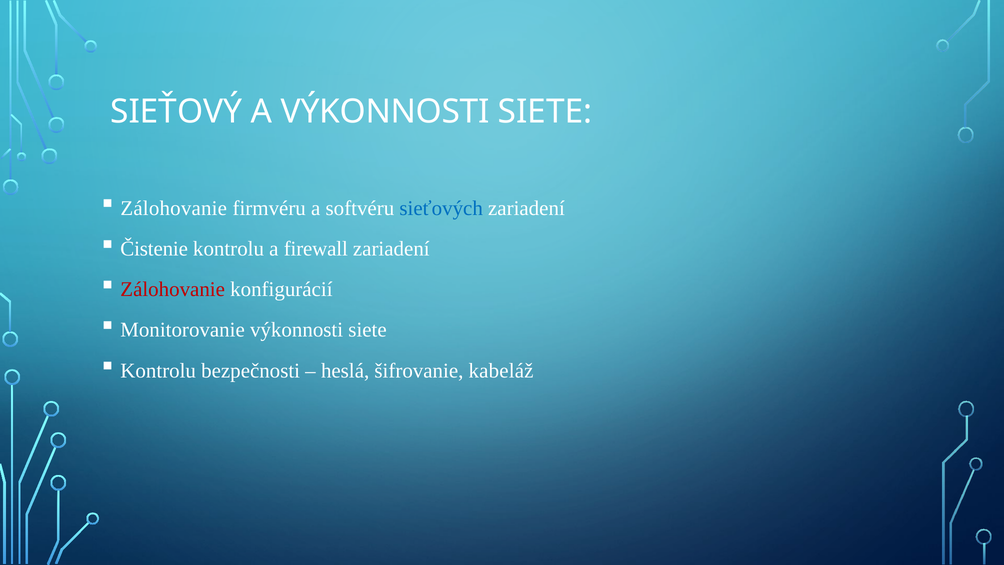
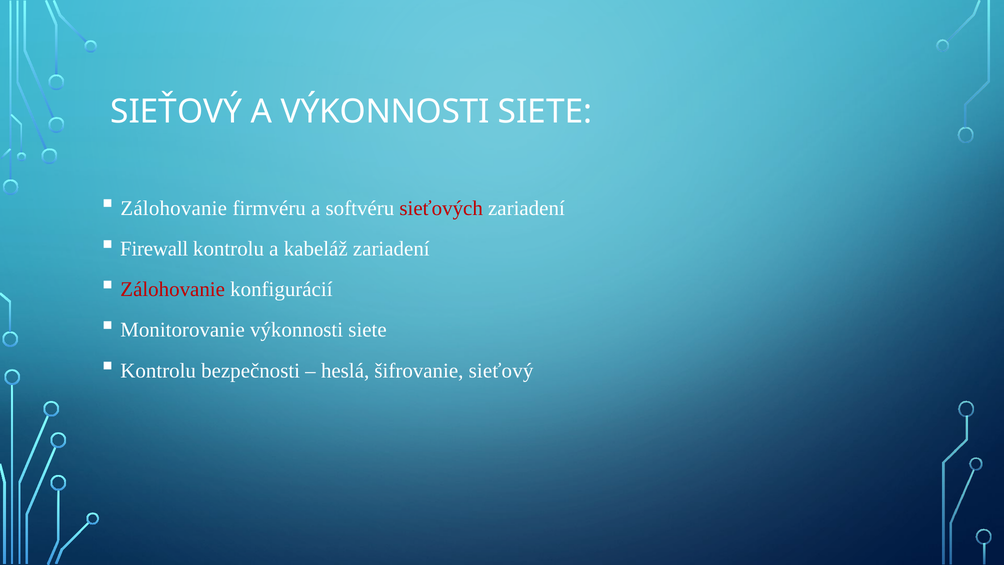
sieťových colour: blue -> red
Čistenie: Čistenie -> Firewall
firewall: firewall -> kabeláž
šifrovanie kabeláž: kabeláž -> sieťový
